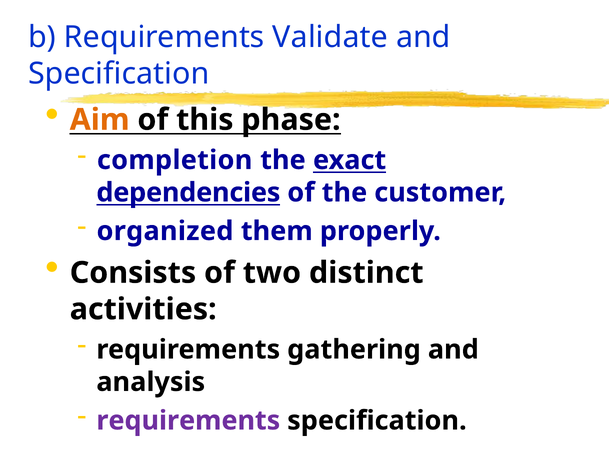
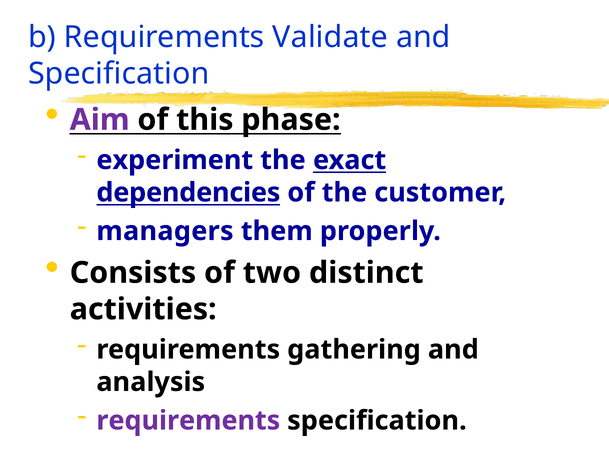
Aim colour: orange -> purple
completion: completion -> experiment
organized: organized -> managers
